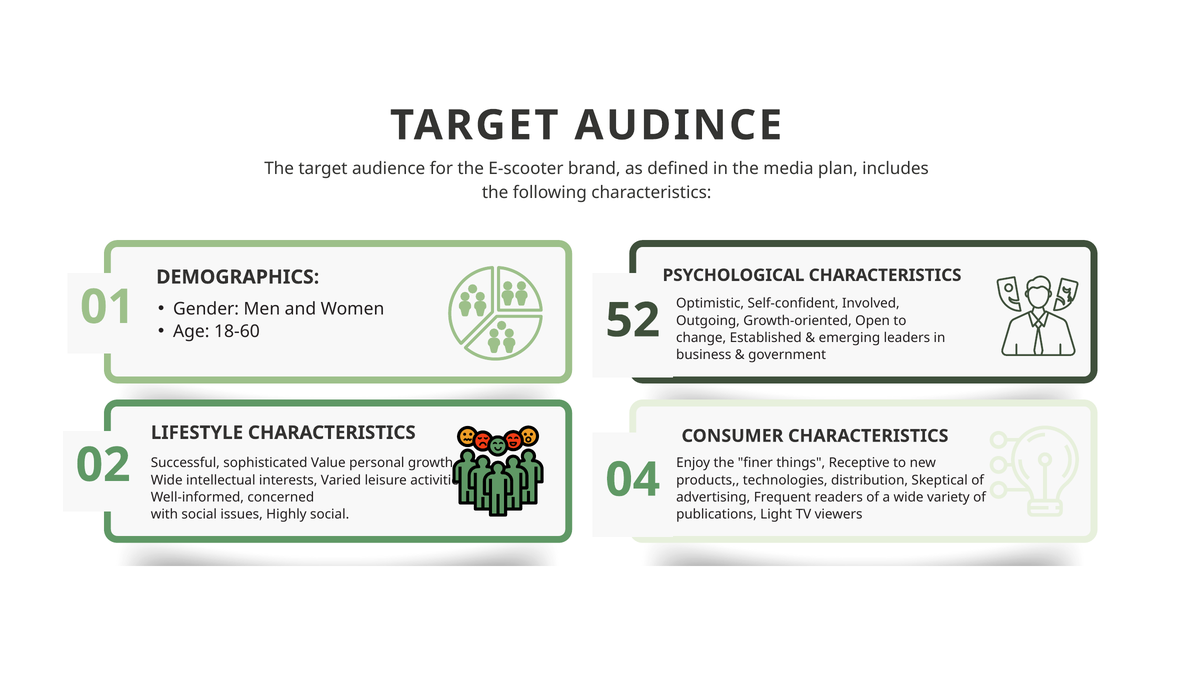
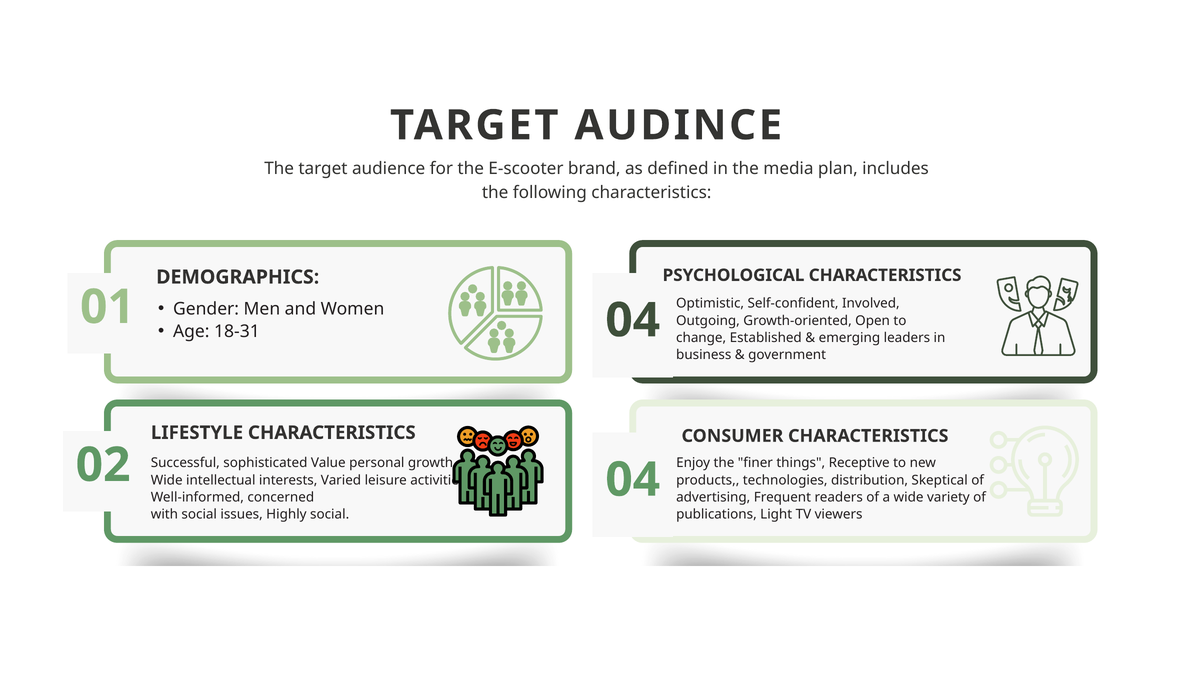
01 52: 52 -> 04
18-60: 18-60 -> 18-31
